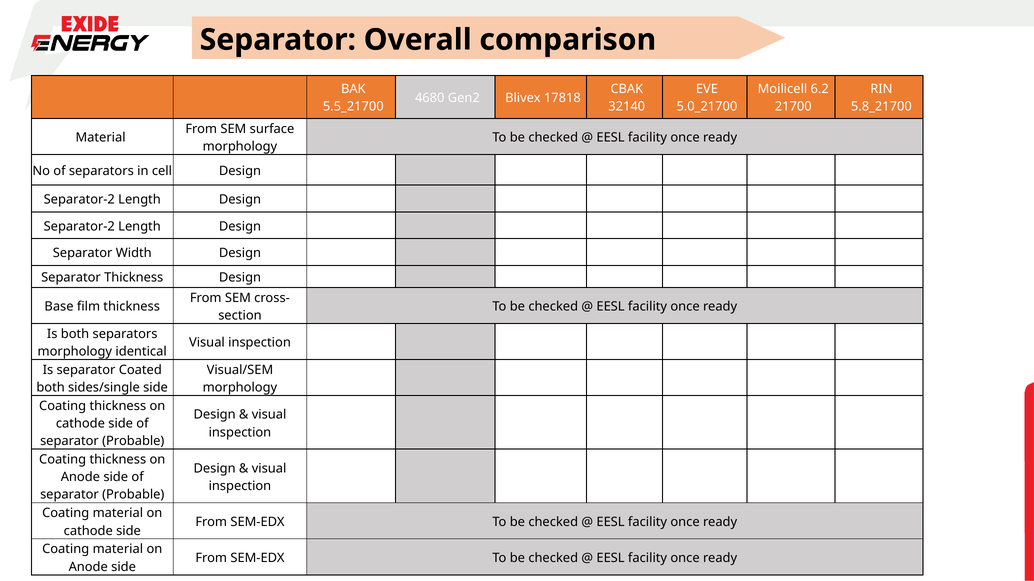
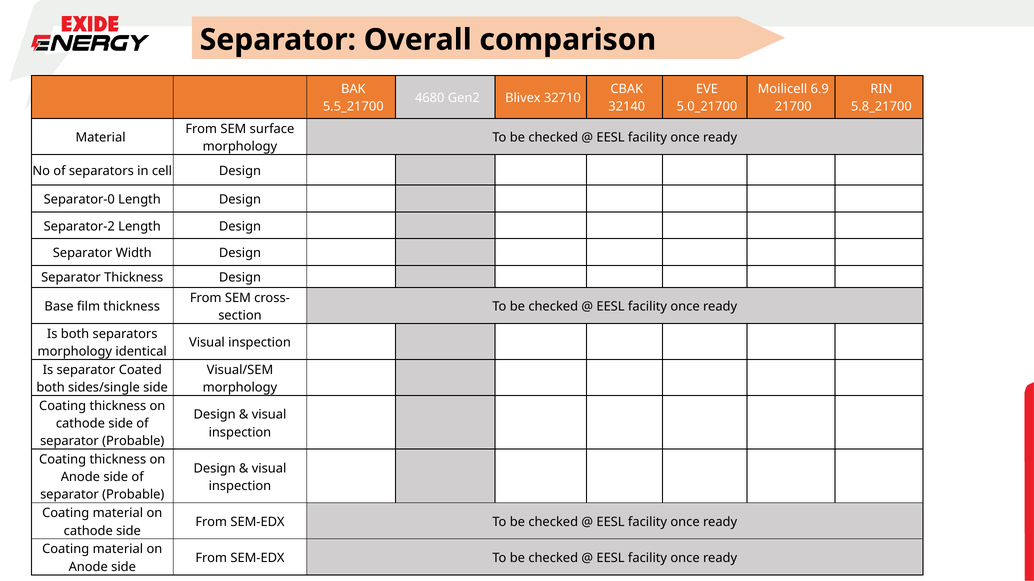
6.2: 6.2 -> 6.9
17818: 17818 -> 32710
Separator-2 at (79, 200): Separator-2 -> Separator-0
